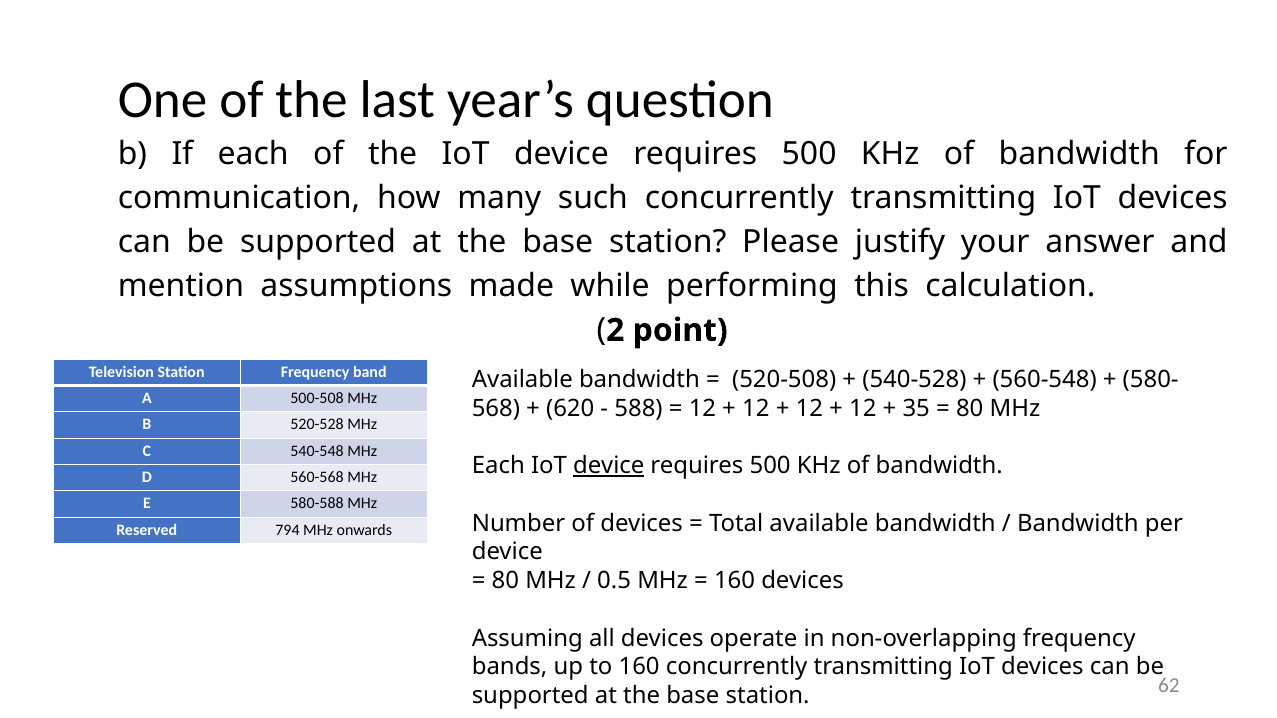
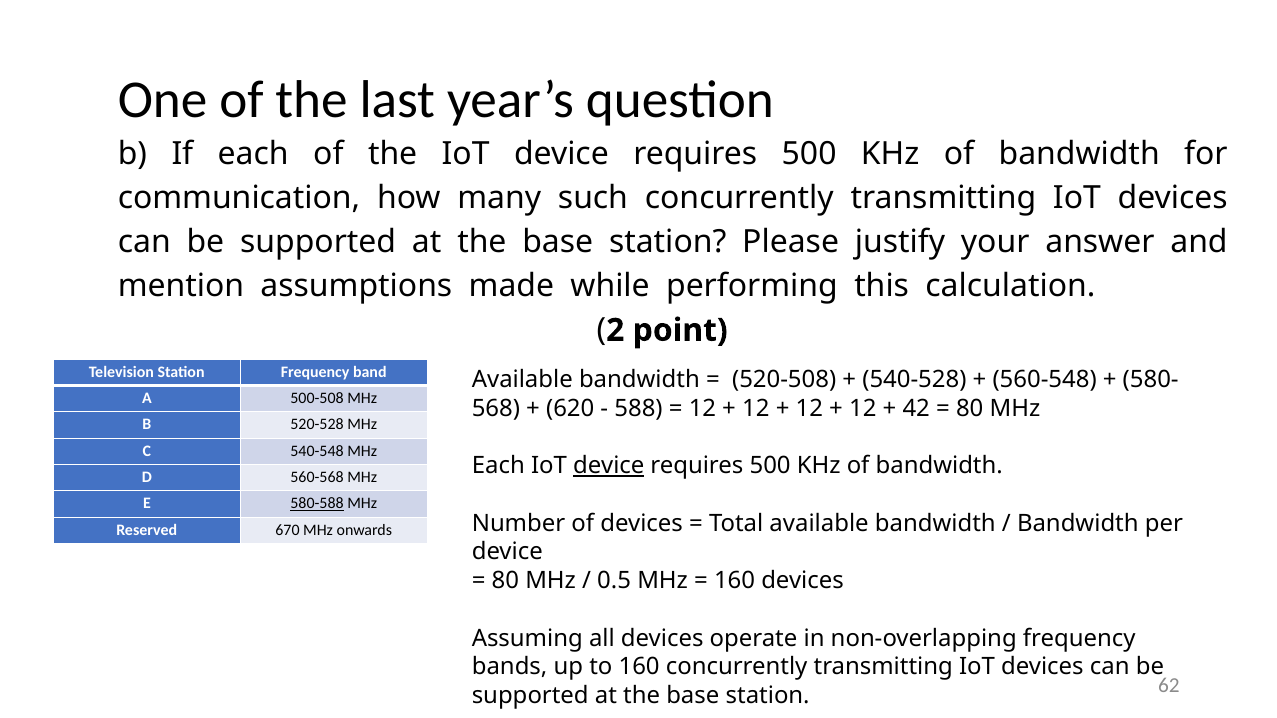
35: 35 -> 42
580-588 underline: none -> present
794: 794 -> 670
